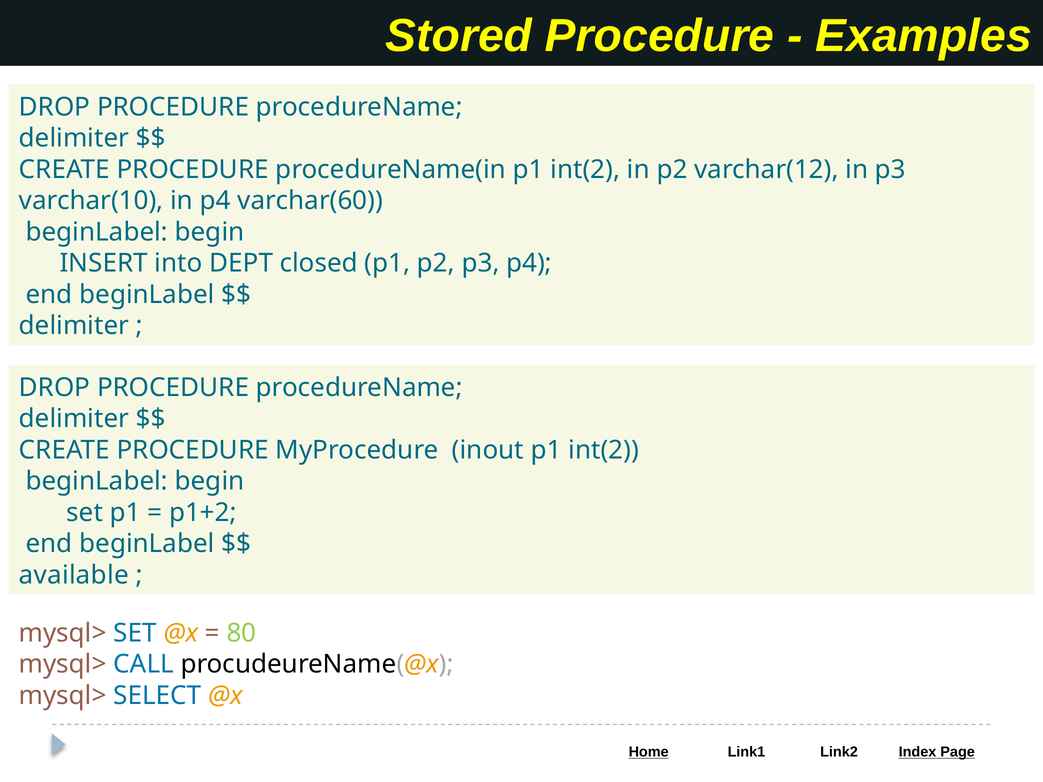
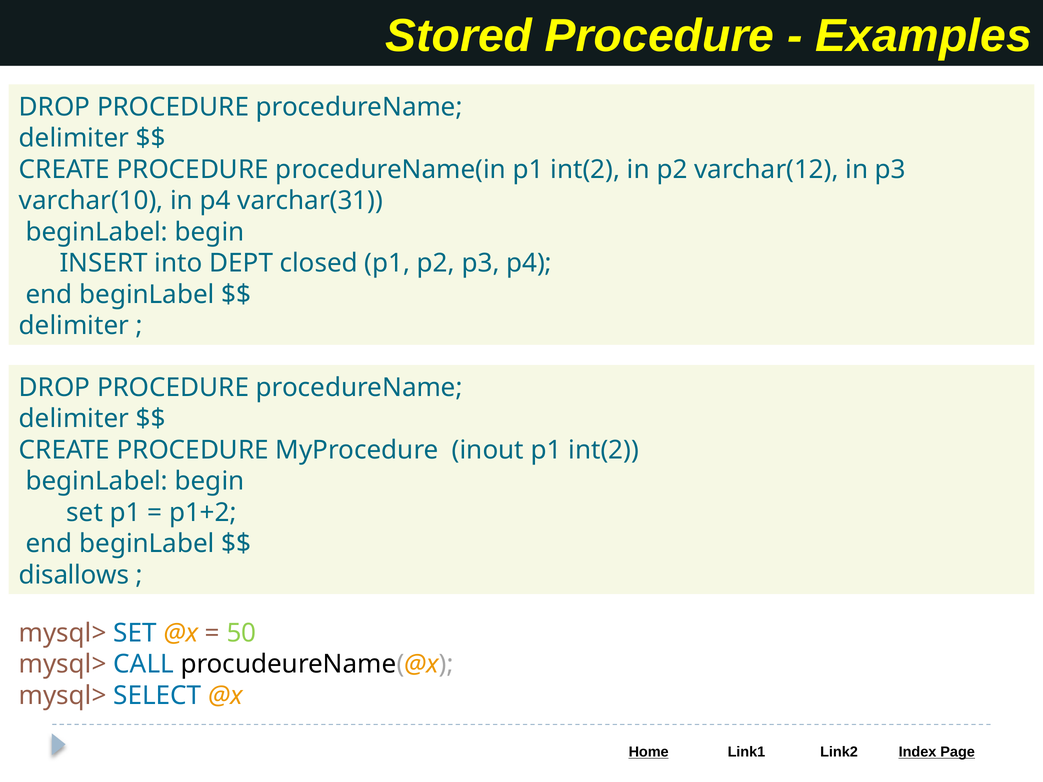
varchar(60: varchar(60 -> varchar(31
available: available -> disallows
80: 80 -> 50
